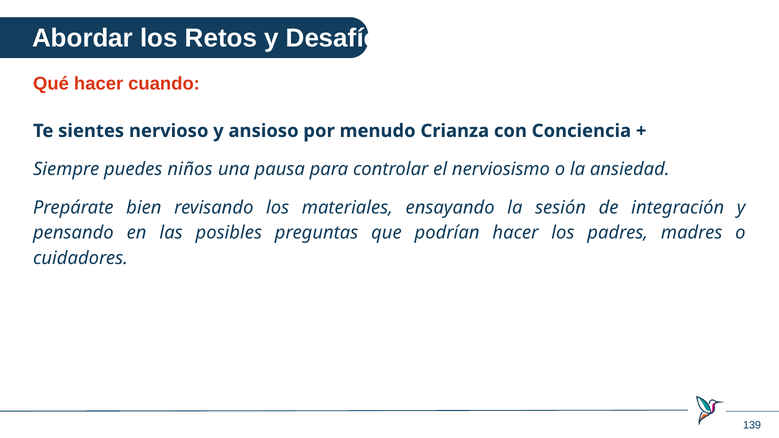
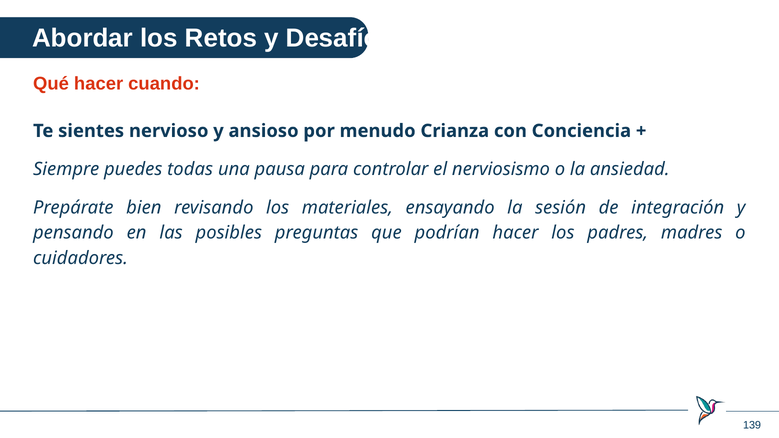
niños: niños -> todas
